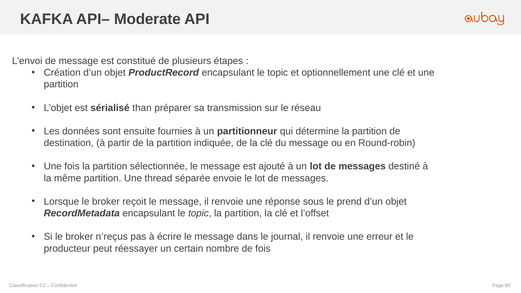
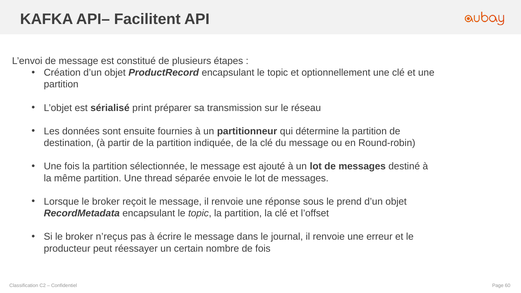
Moderate: Moderate -> Facilitent
than: than -> print
